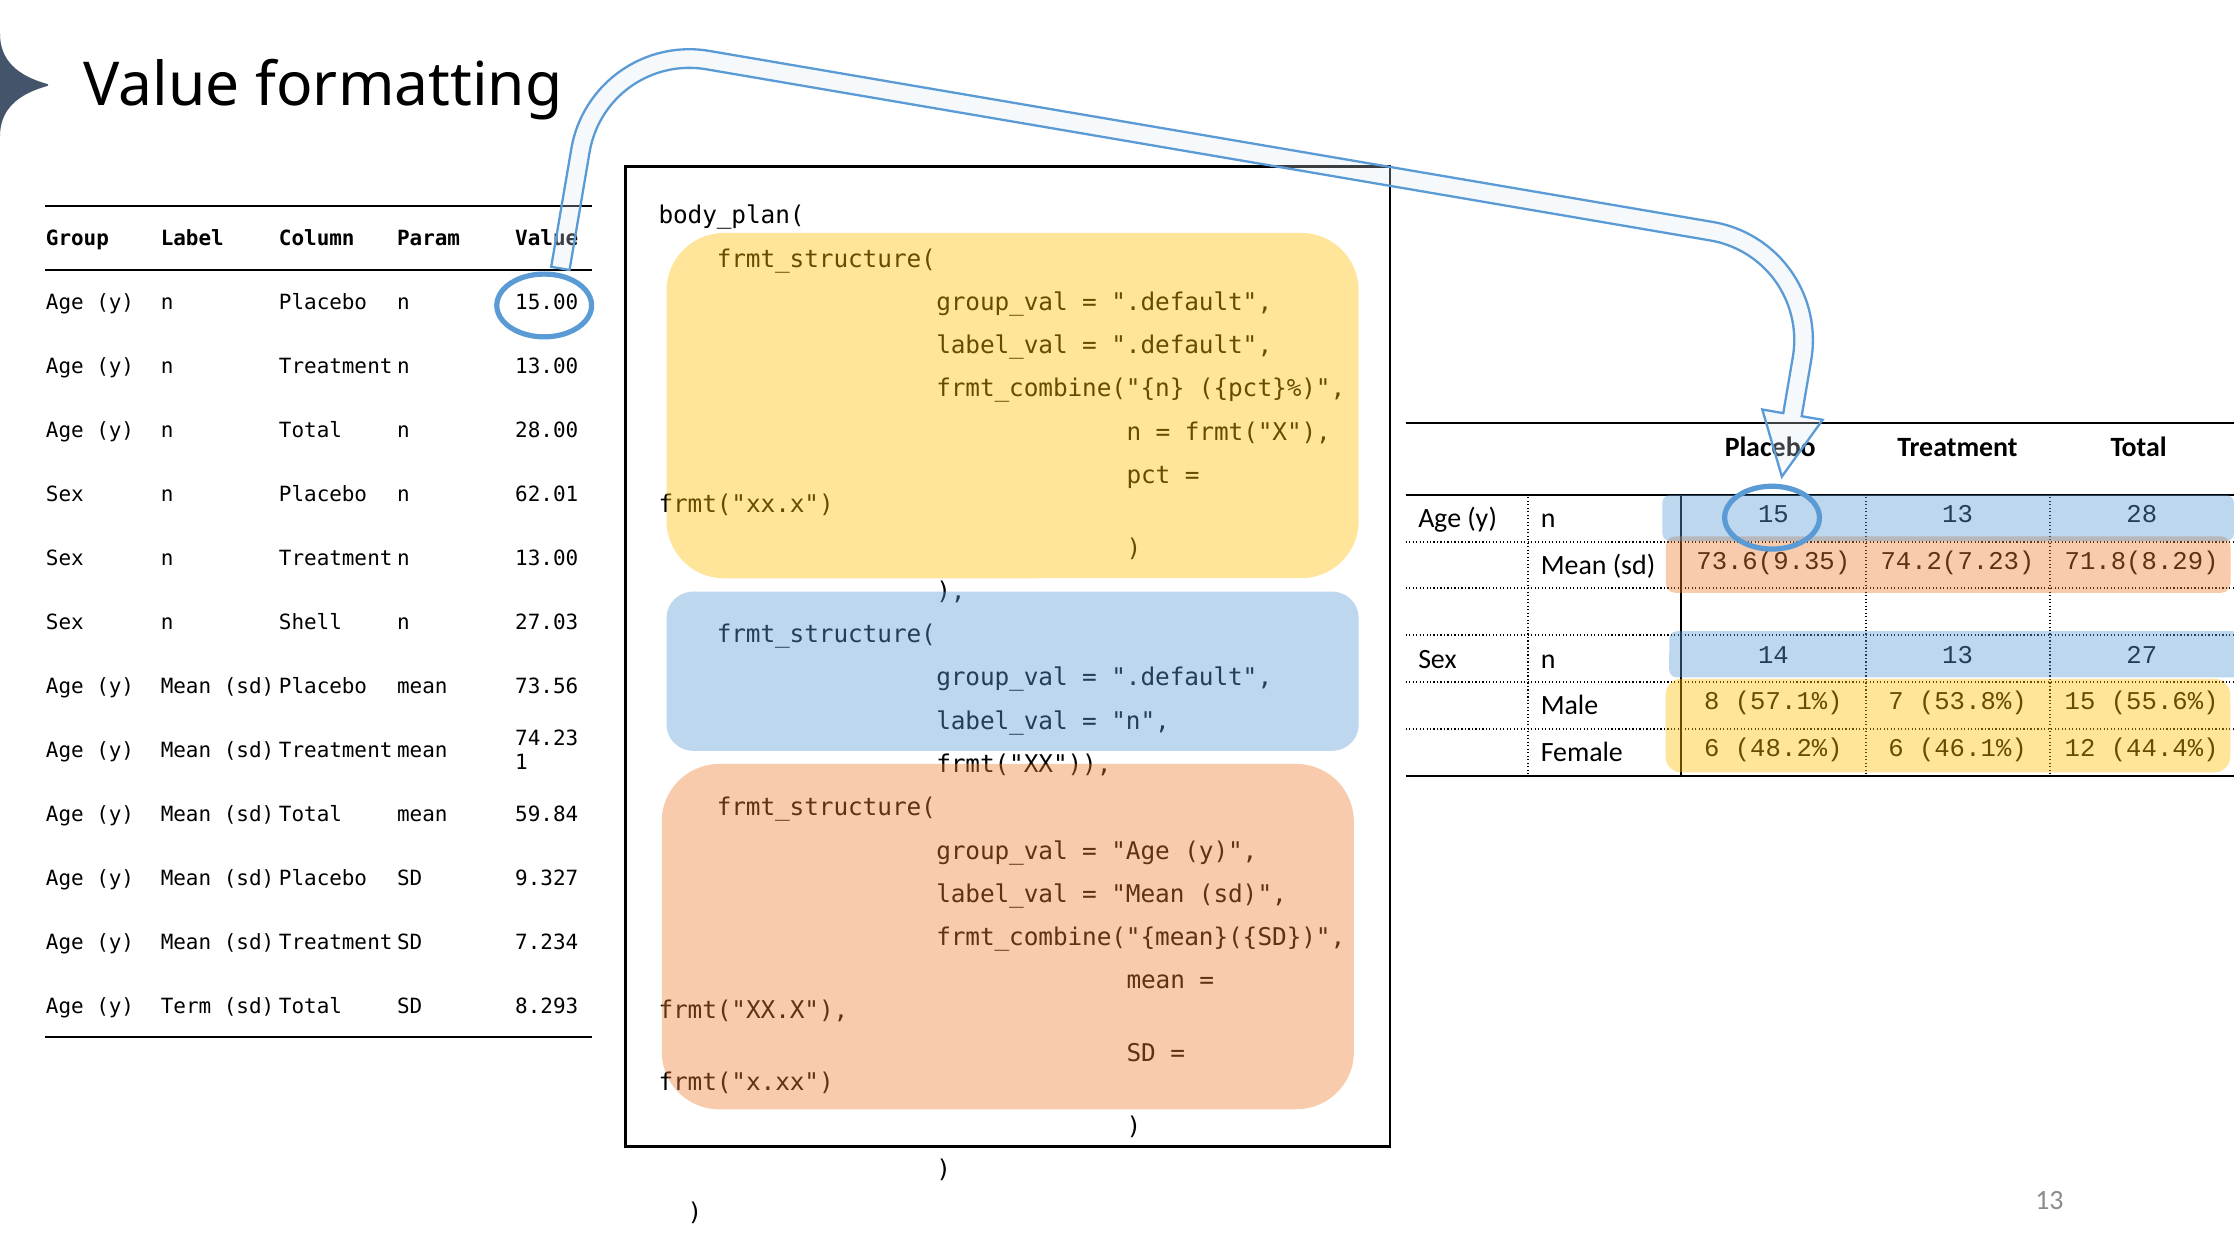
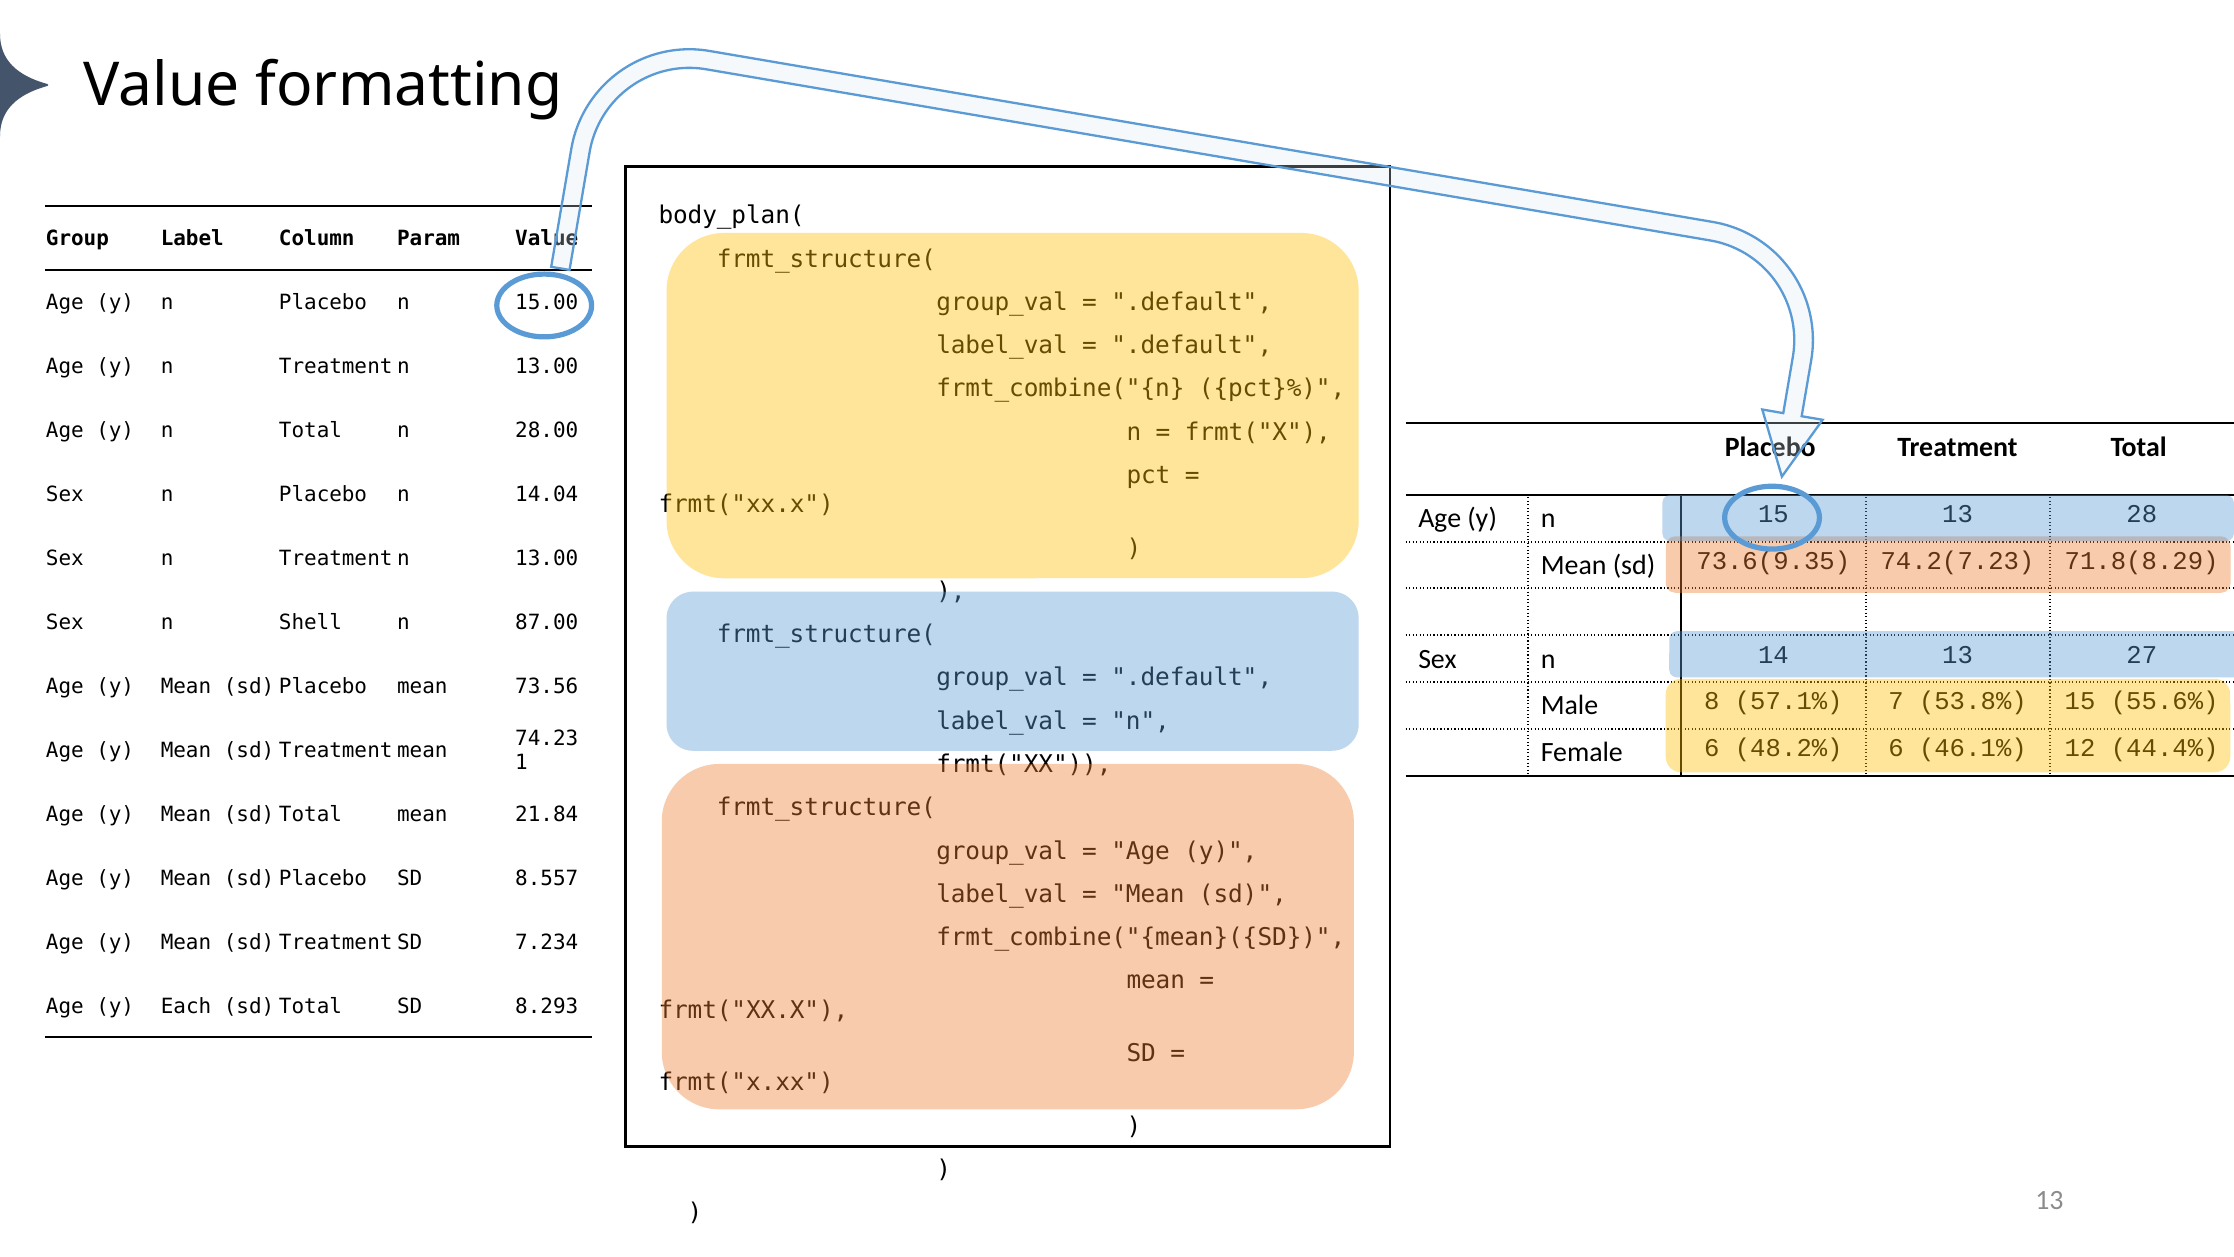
62.01: 62.01 -> 14.04
27.03: 27.03 -> 87.00
59.84: 59.84 -> 21.84
9.327: 9.327 -> 8.557
Term: Term -> Each
